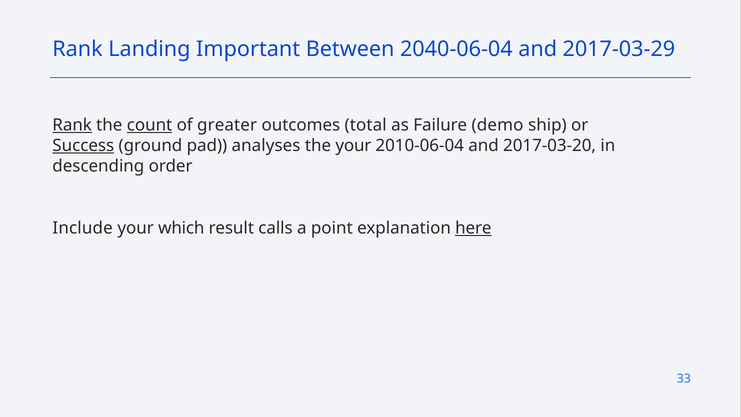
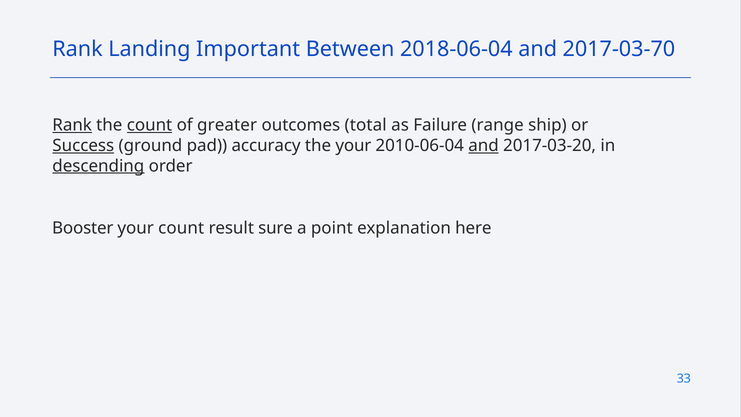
2040-06-04: 2040-06-04 -> 2018-06-04
2017-03-29: 2017-03-29 -> 2017-03-70
demo: demo -> range
analyses: analyses -> accuracy
and at (484, 145) underline: none -> present
descending underline: none -> present
Include: Include -> Booster
your which: which -> count
calls: calls -> sure
here underline: present -> none
